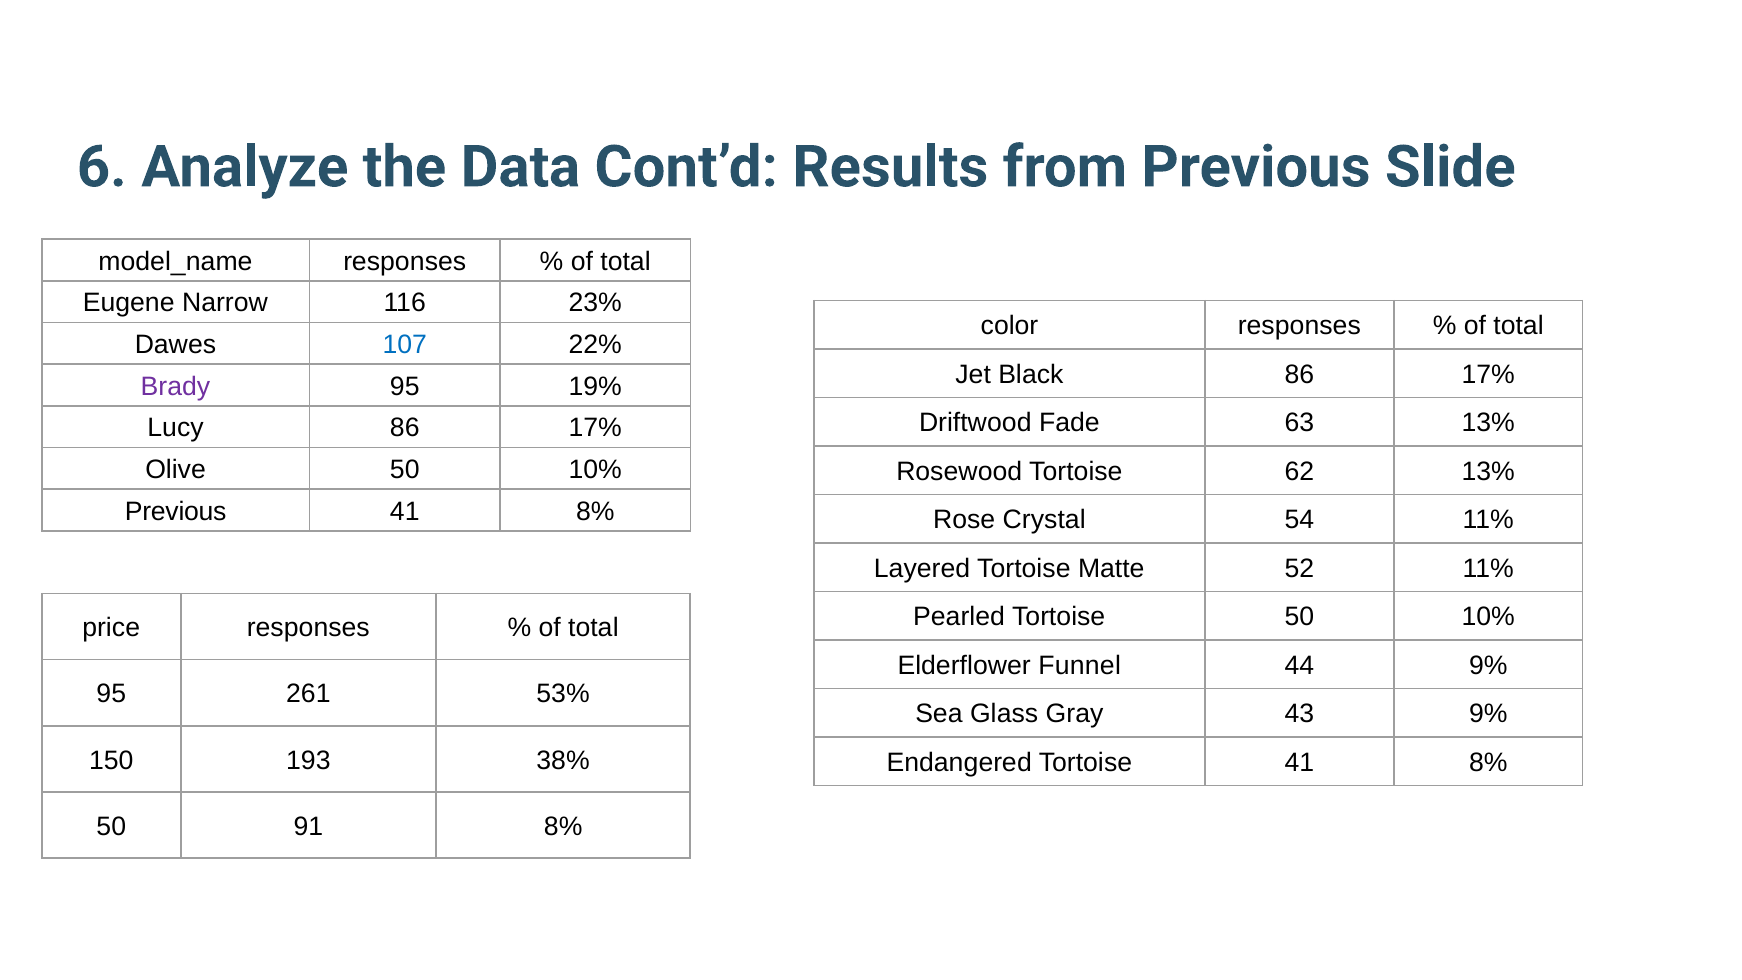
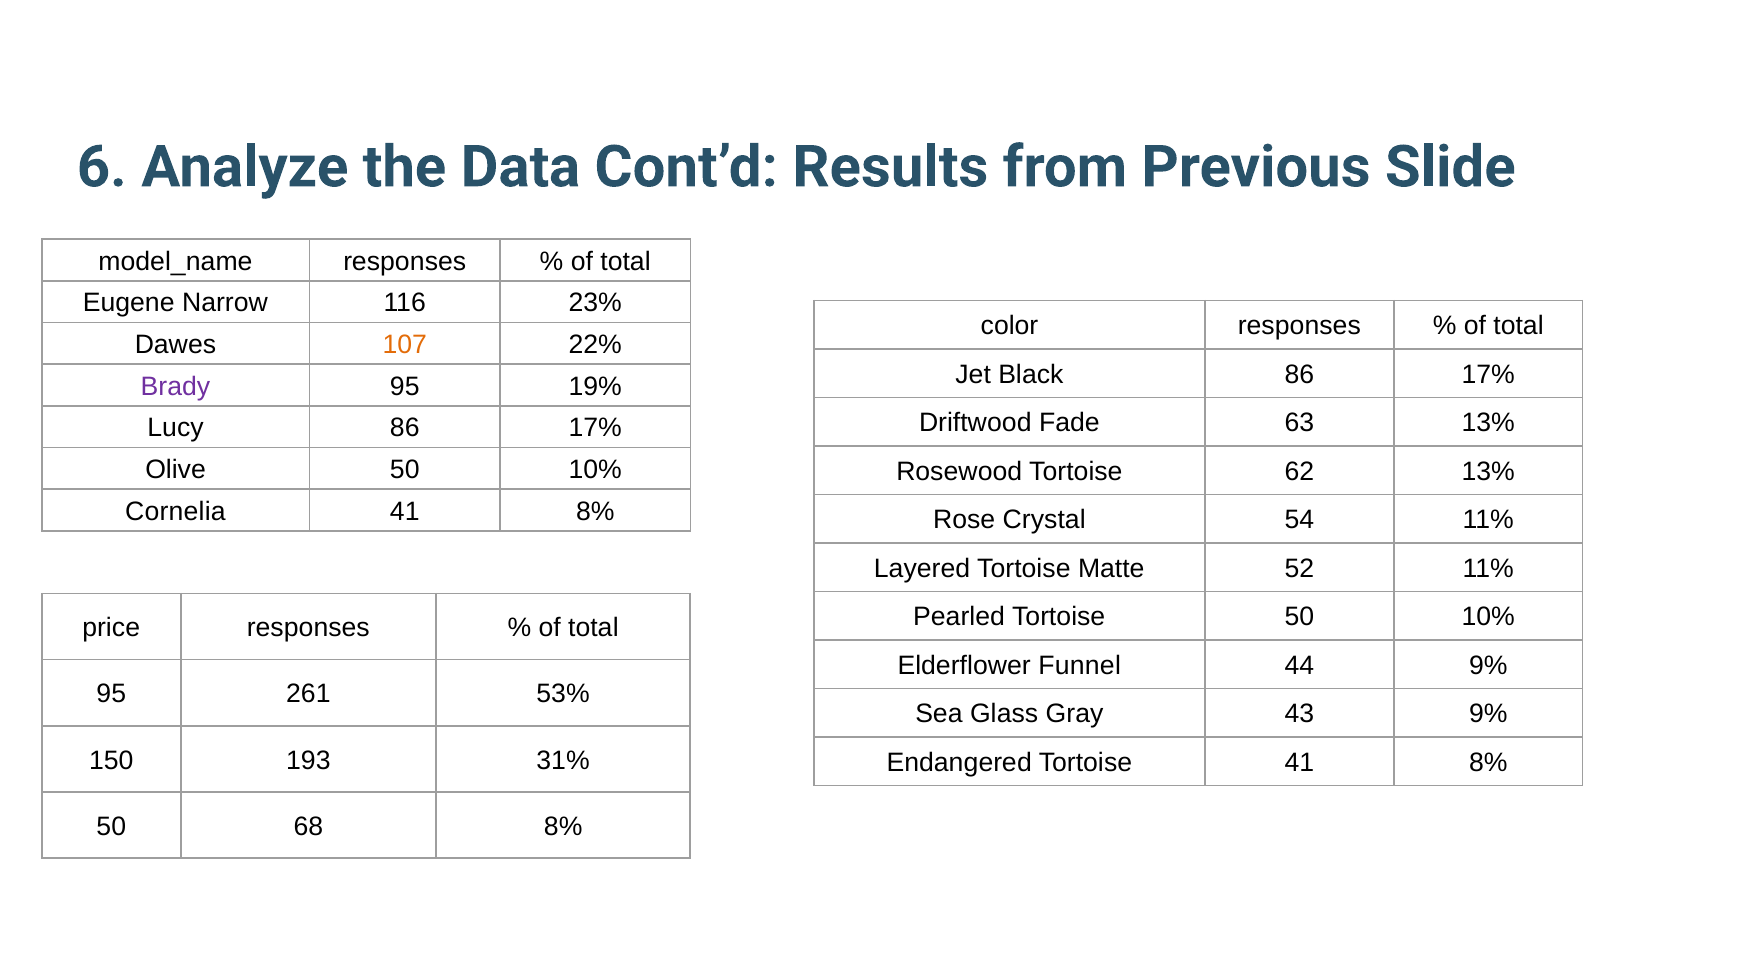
107 colour: blue -> orange
Previous at (176, 511): Previous -> Cornelia
38%: 38% -> 31%
91: 91 -> 68
